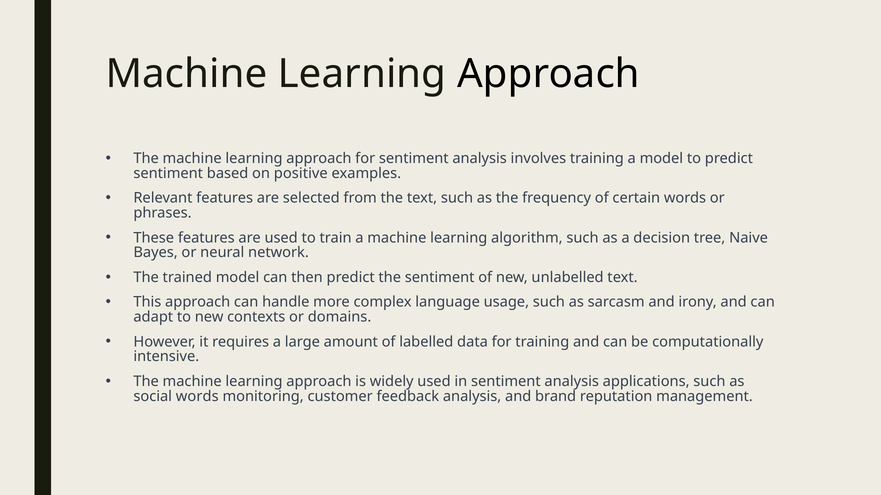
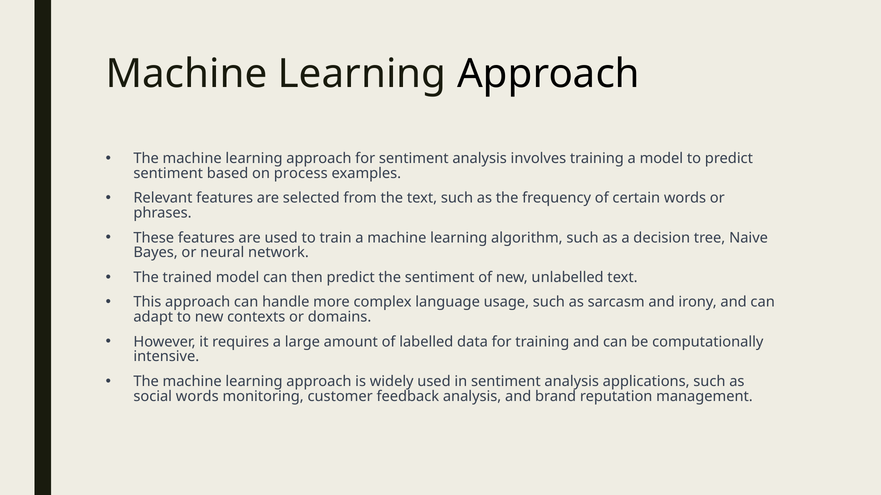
positive: positive -> process
